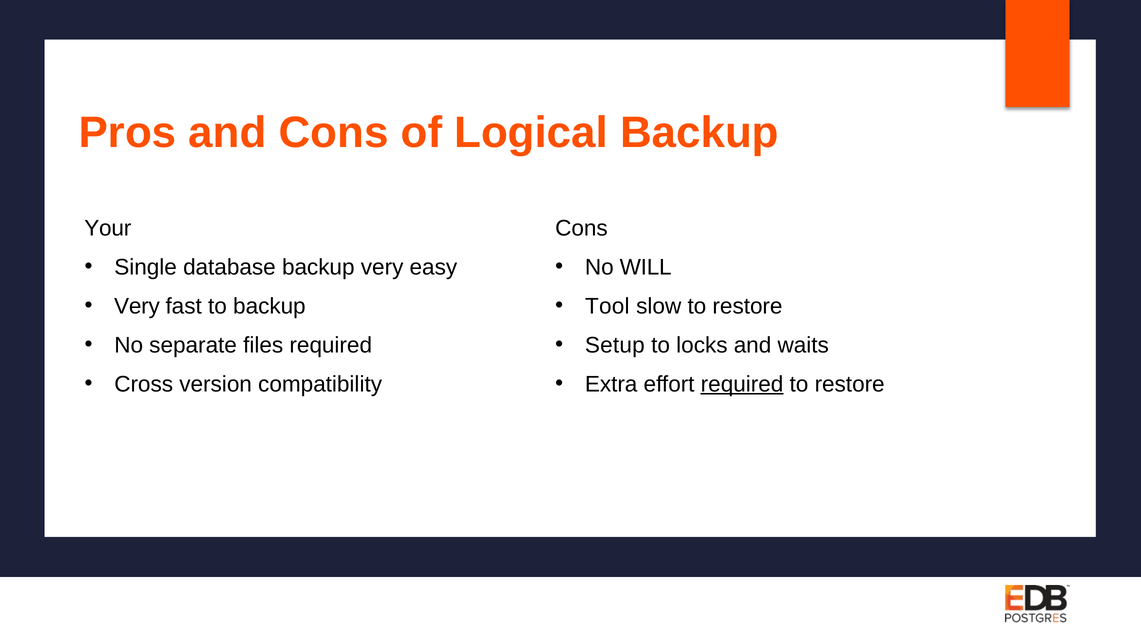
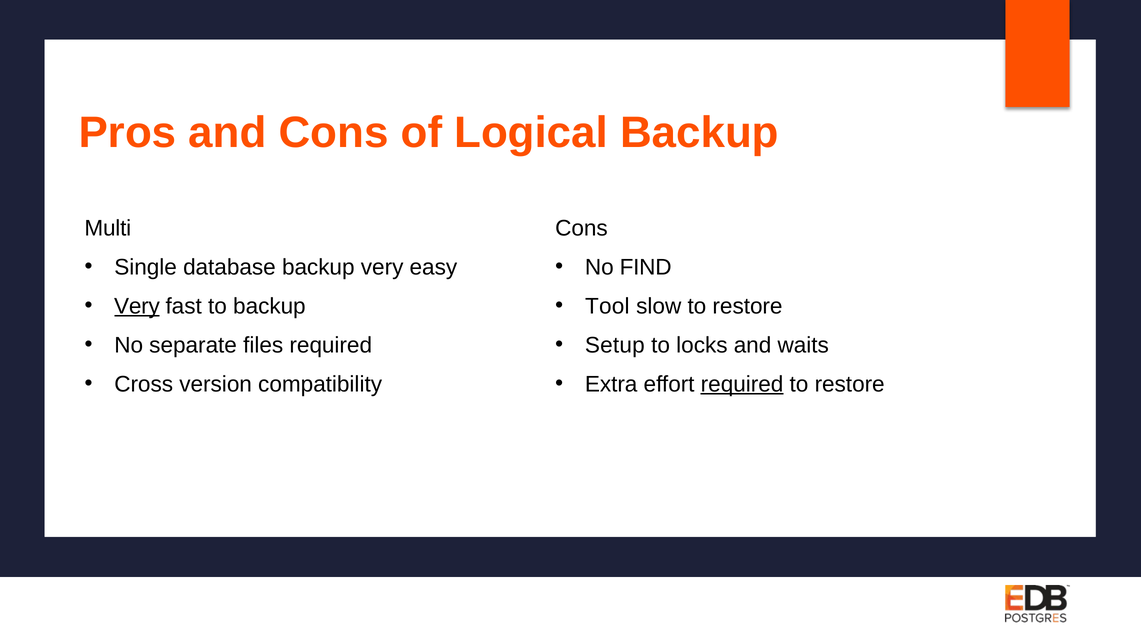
Your: Your -> Multi
WILL: WILL -> FIND
Very at (137, 306) underline: none -> present
